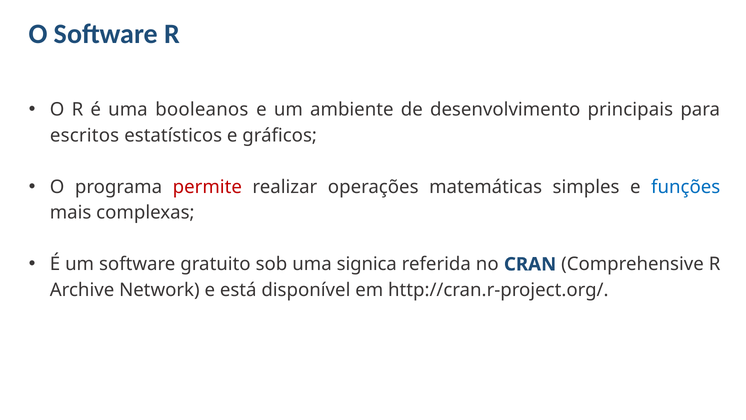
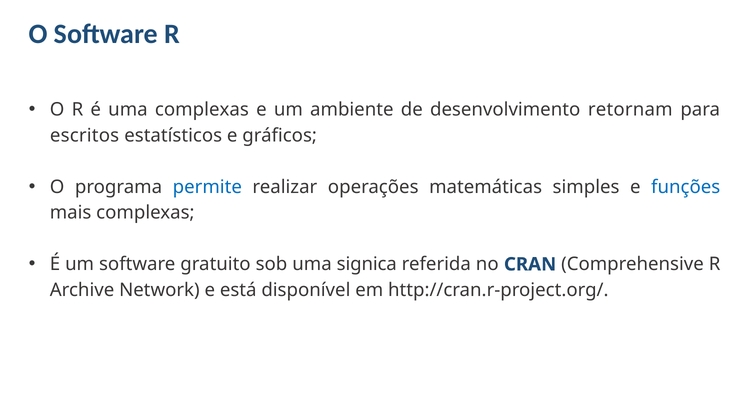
uma booleanos: booleanos -> complexas
principais: principais -> retornam
permite colour: red -> blue
